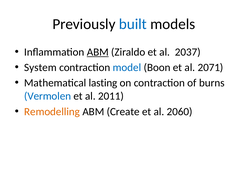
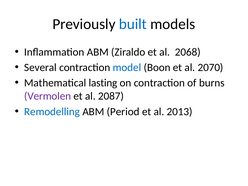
ABM at (98, 52) underline: present -> none
2037: 2037 -> 2068
System: System -> Several
2071: 2071 -> 2070
Vermolen colour: blue -> purple
2011: 2011 -> 2087
Remodelling colour: orange -> blue
Create: Create -> Period
2060: 2060 -> 2013
